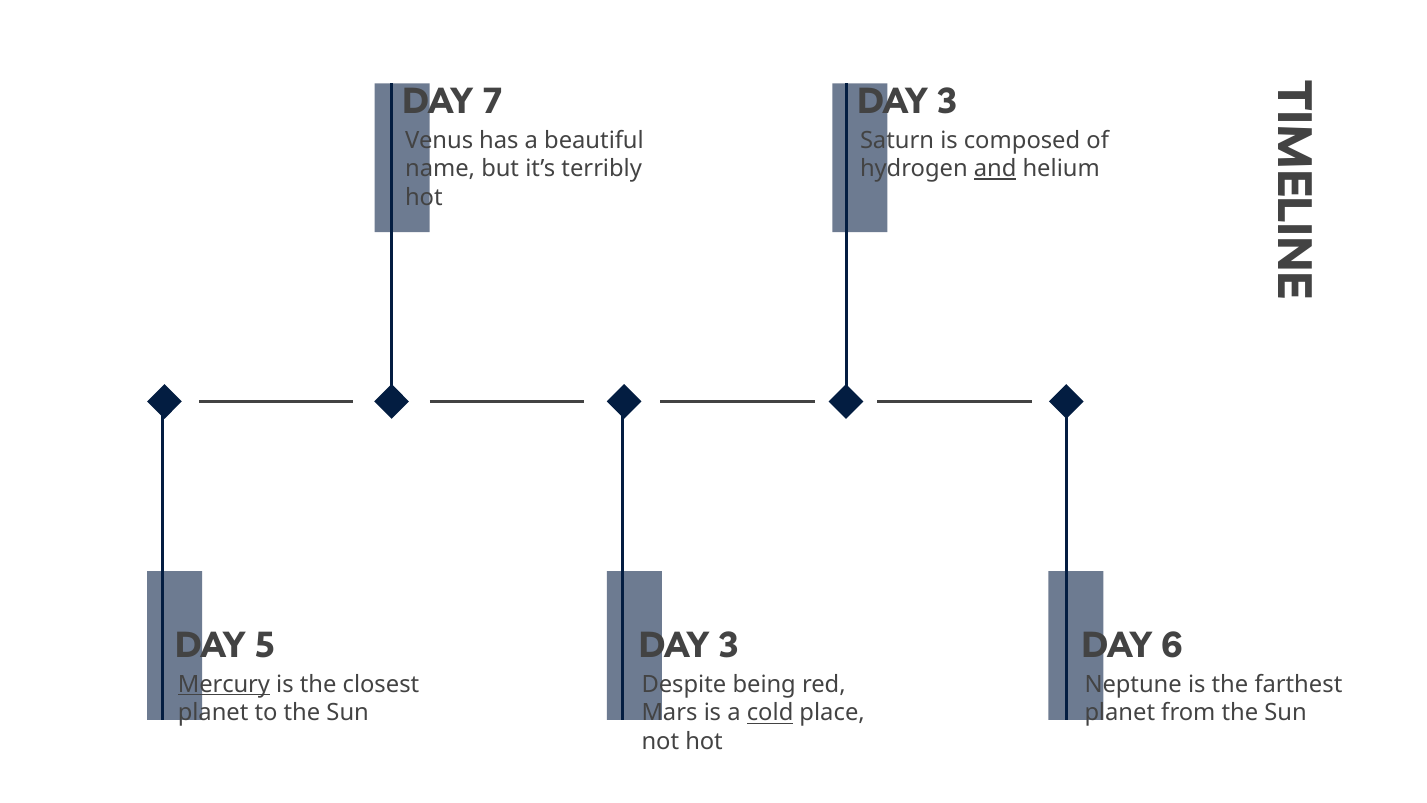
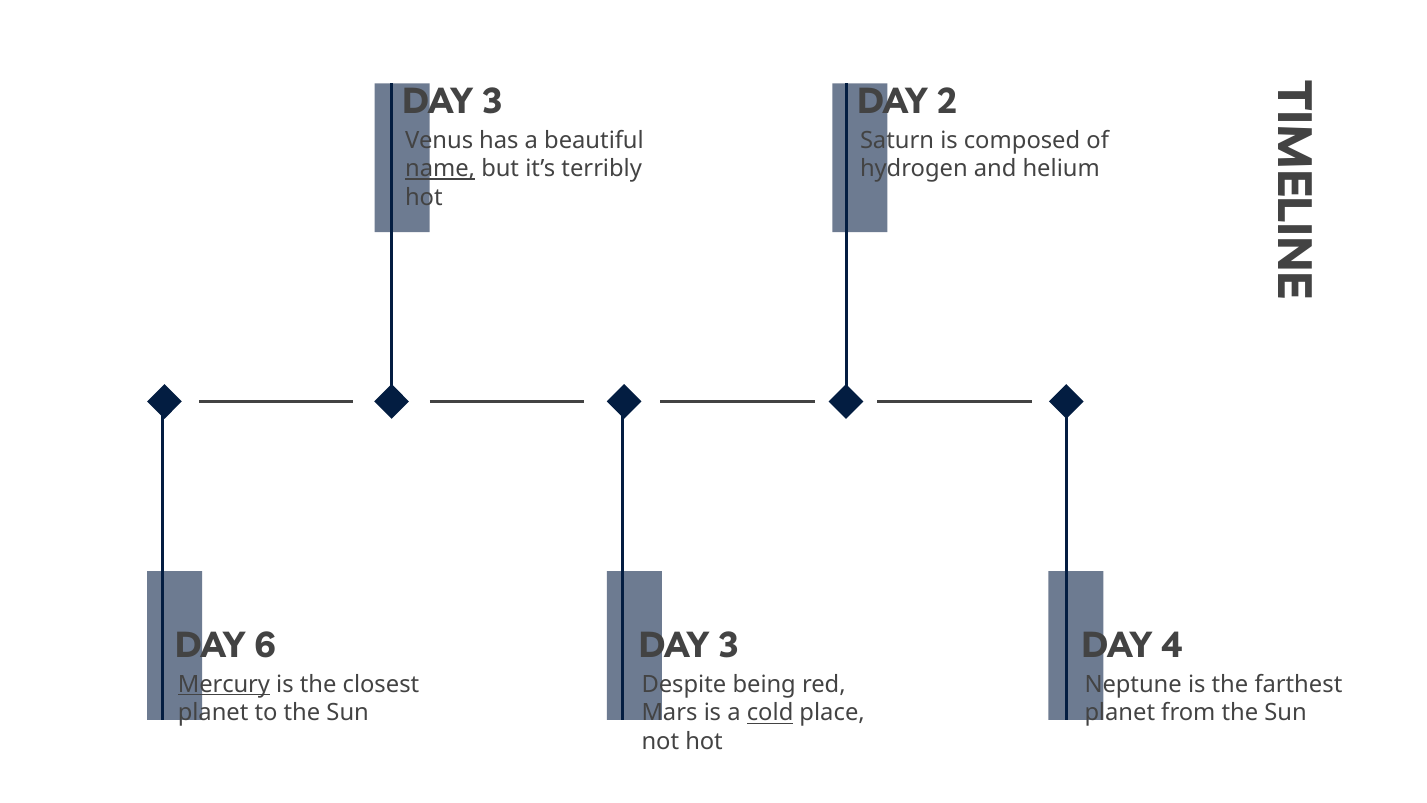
7 at (492, 101): 7 -> 3
3 at (947, 101): 3 -> 2
name underline: none -> present
and underline: present -> none
5: 5 -> 6
6: 6 -> 4
